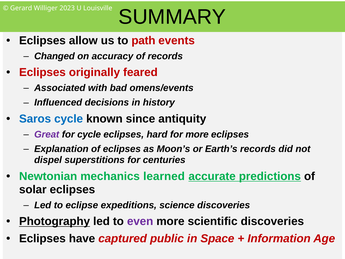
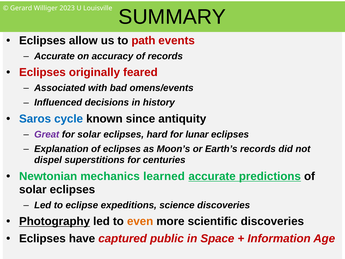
Changed at (54, 56): Changed -> Accurate
for cycle: cycle -> solar
for more: more -> lunar
even colour: purple -> orange
